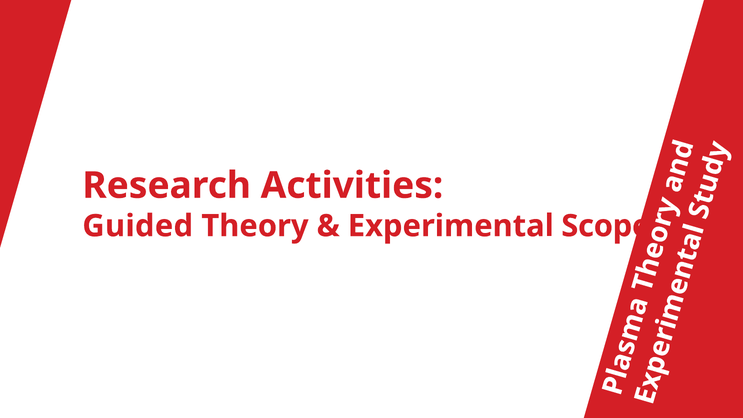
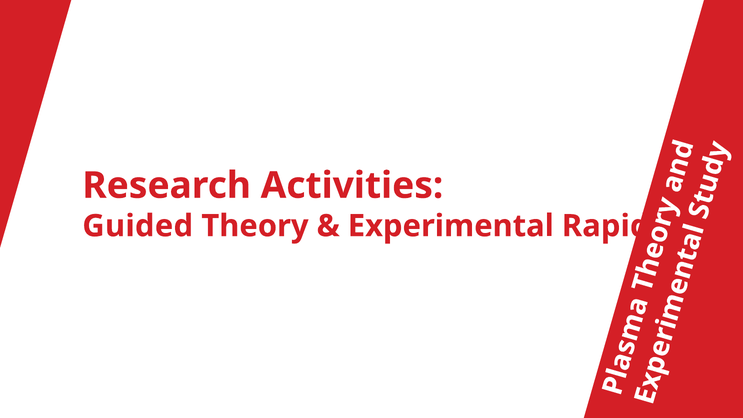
Scope: Scope -> Rapid
